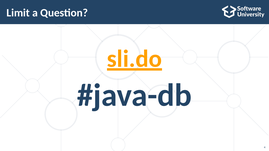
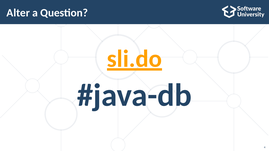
Limit: Limit -> Alter
